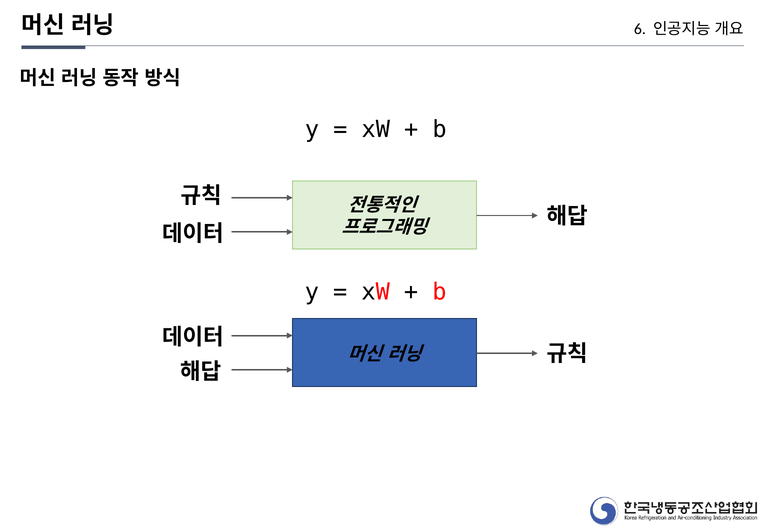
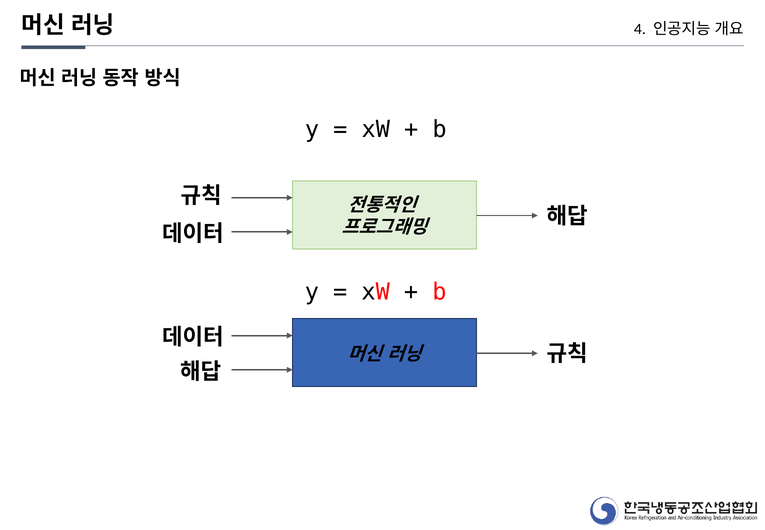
6: 6 -> 4
